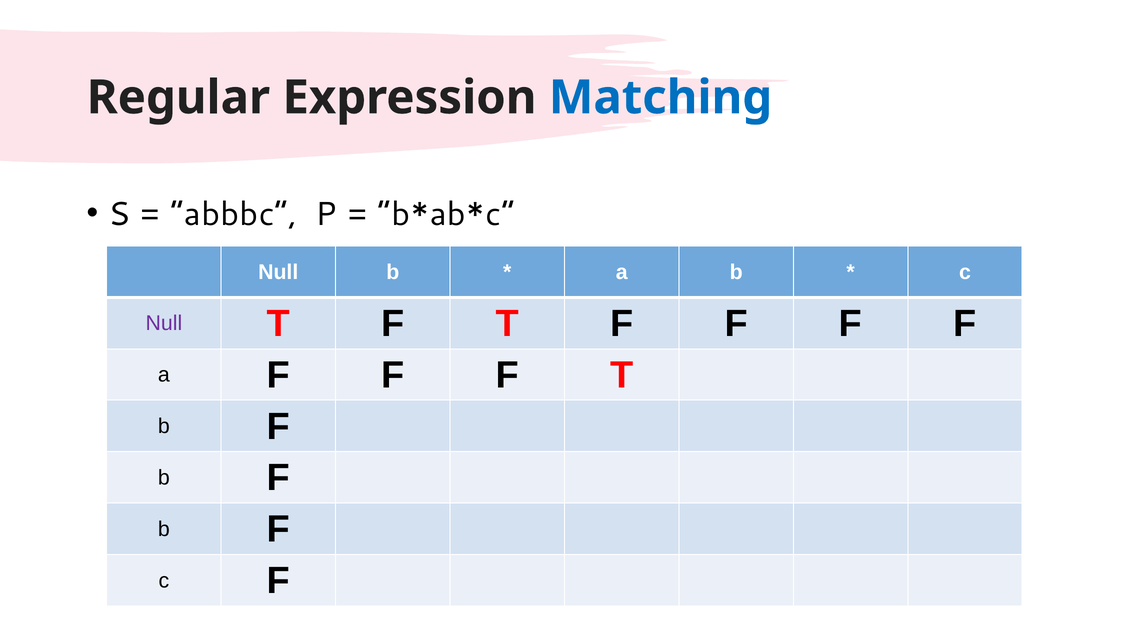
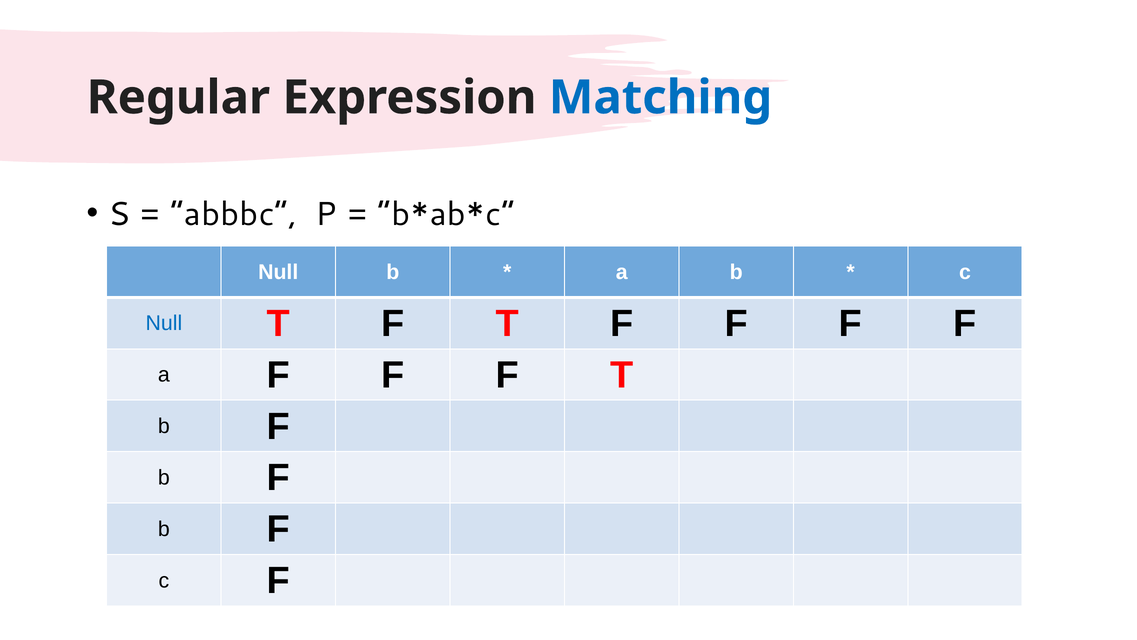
Null at (164, 323) colour: purple -> blue
